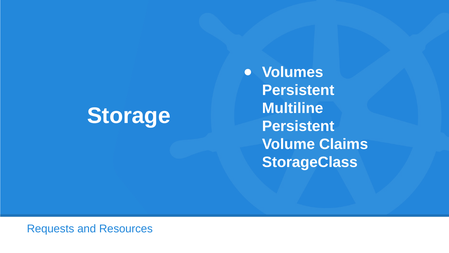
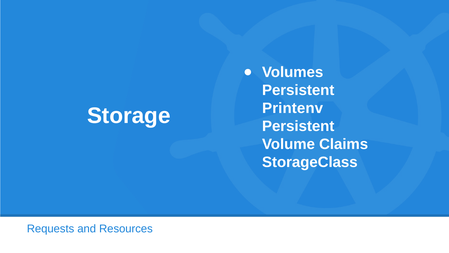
Multiline: Multiline -> Printenv
